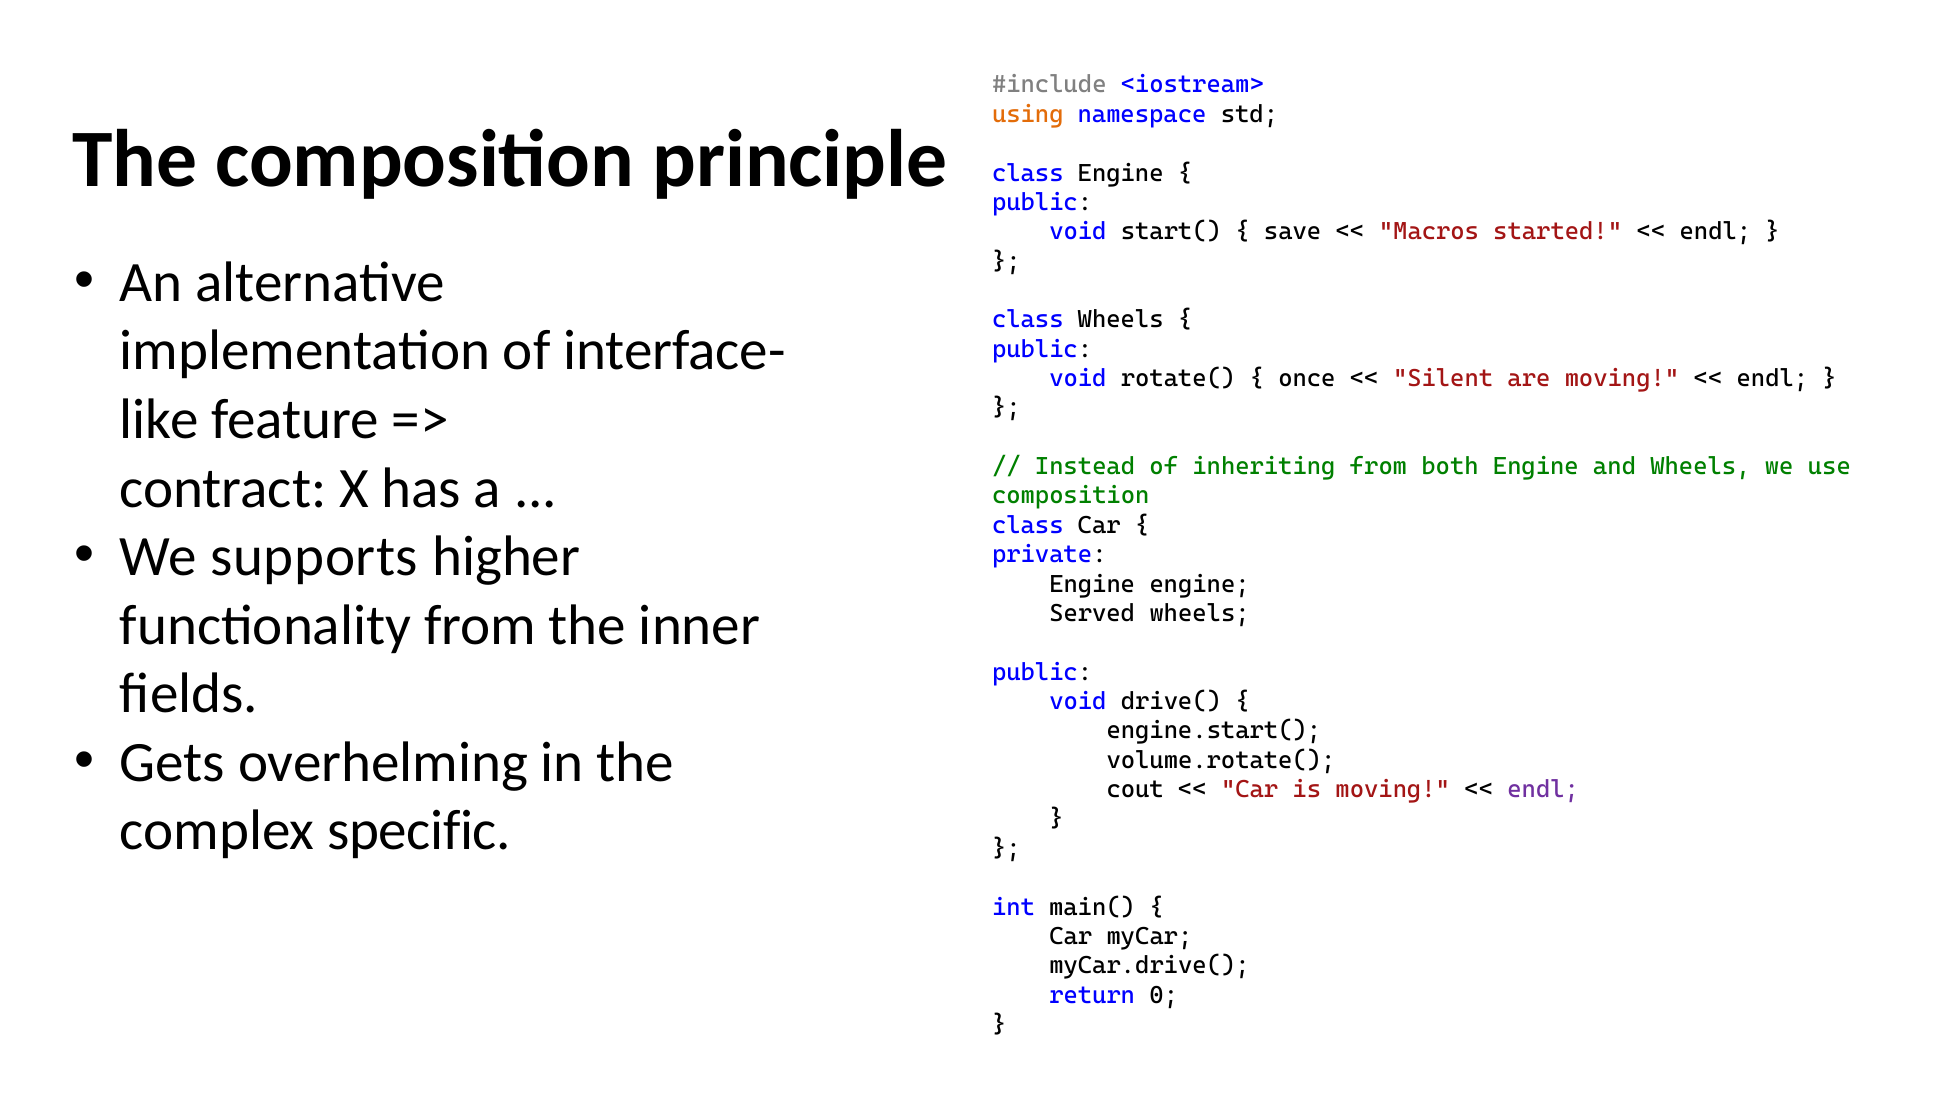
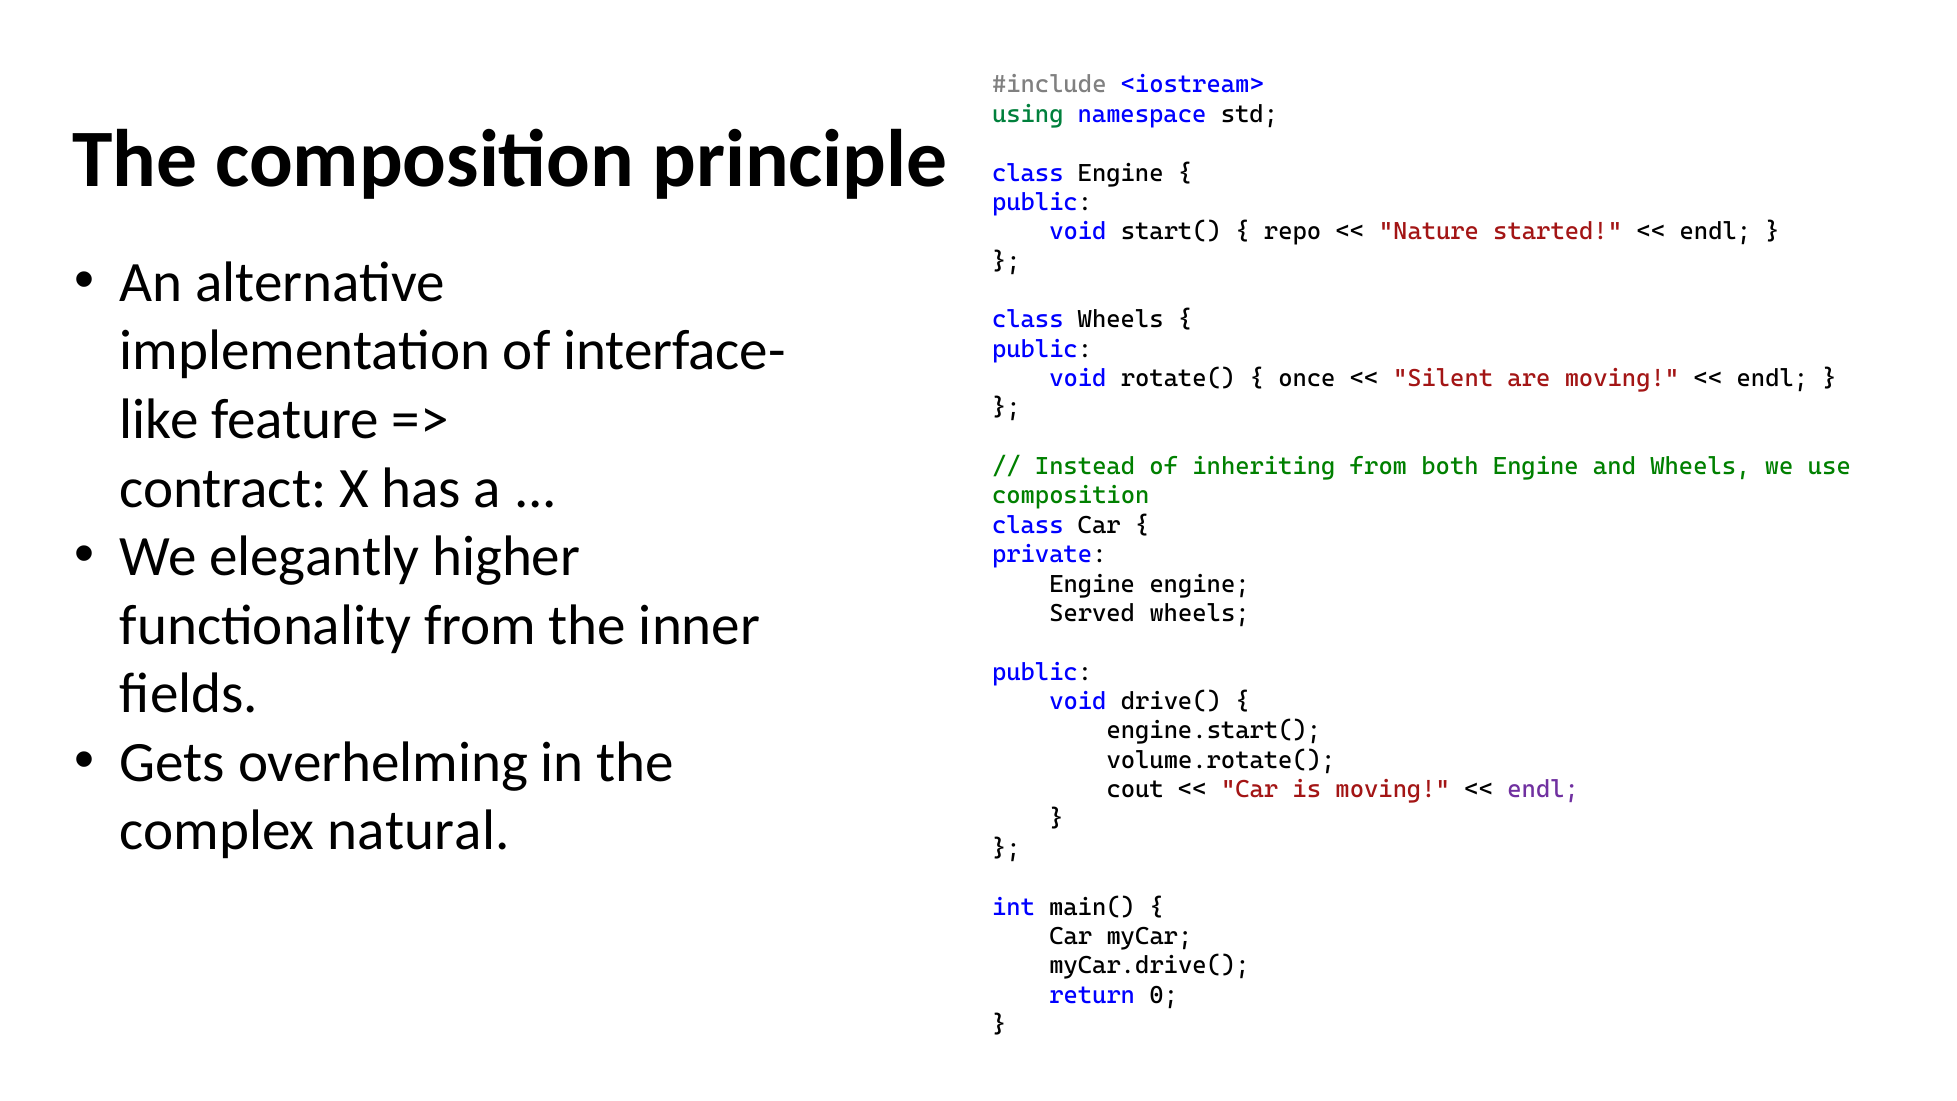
using colour: orange -> green
save: save -> repo
Macros: Macros -> Nature
supports: supports -> elegantly
specific: specific -> natural
